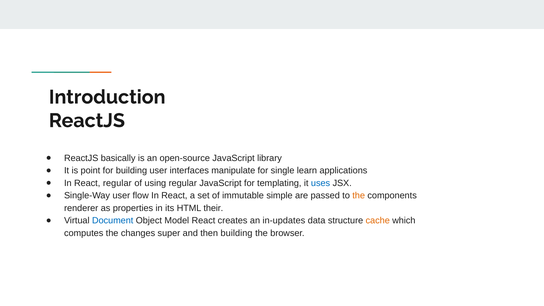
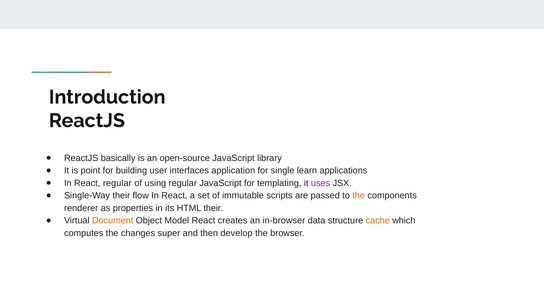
manipulate: manipulate -> application
uses colour: blue -> purple
Single-Way user: user -> their
simple: simple -> scripts
Document colour: blue -> orange
in-updates: in-updates -> in-browser
then building: building -> develop
